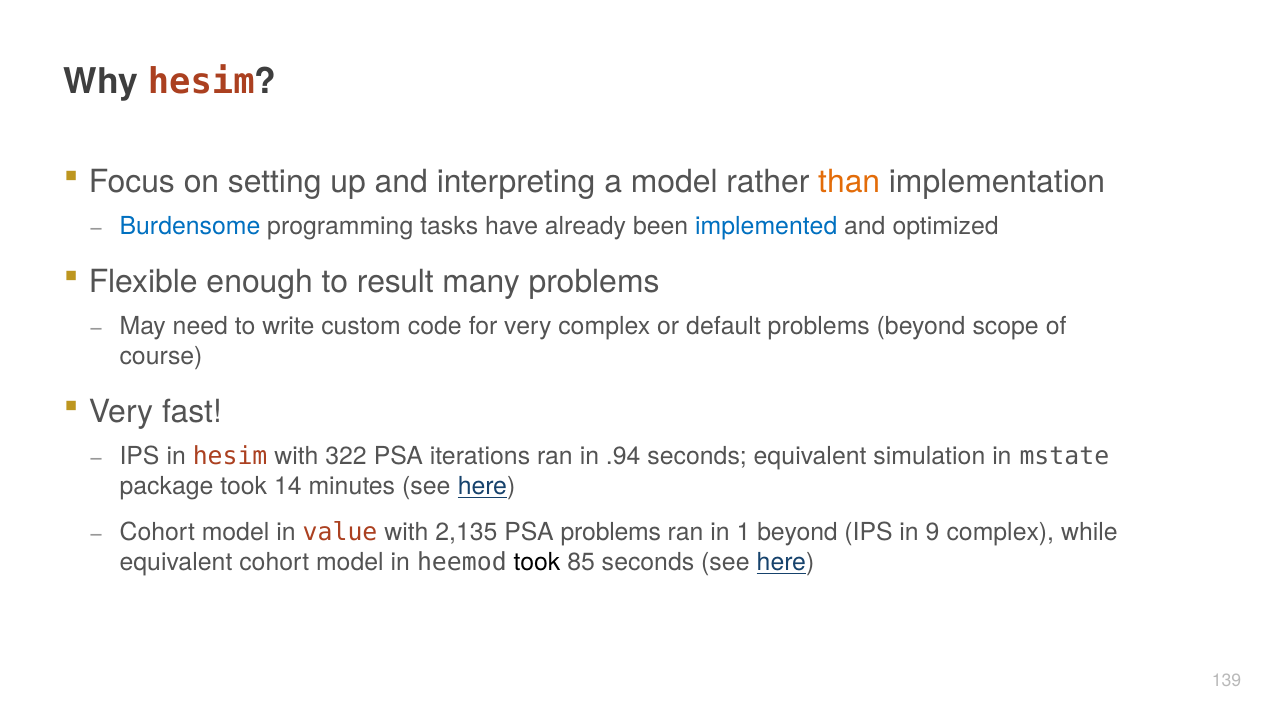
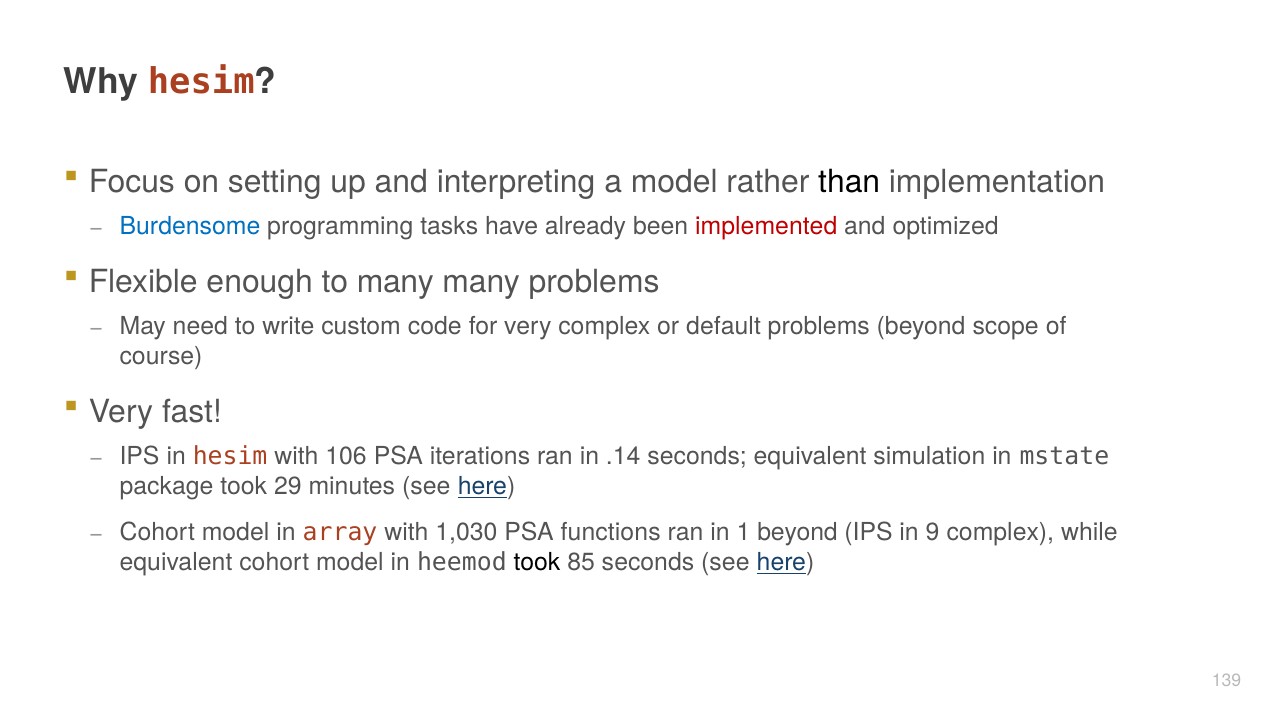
than colour: orange -> black
implemented colour: blue -> red
to result: result -> many
322: 322 -> 106
.94: .94 -> .14
14: 14 -> 29
value: value -> array
2,135: 2,135 -> 1,030
PSA problems: problems -> functions
